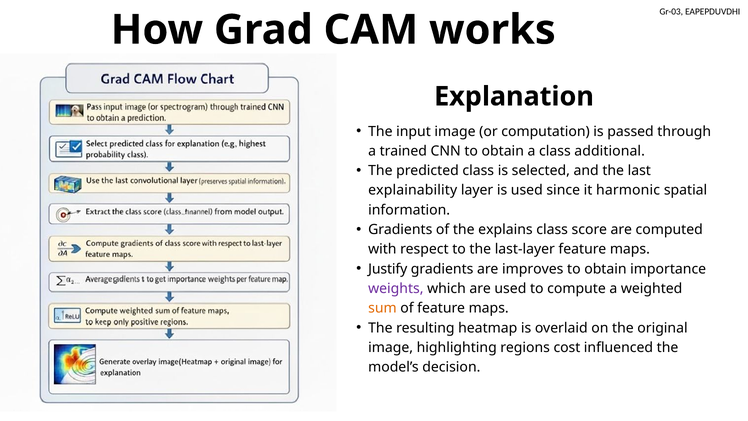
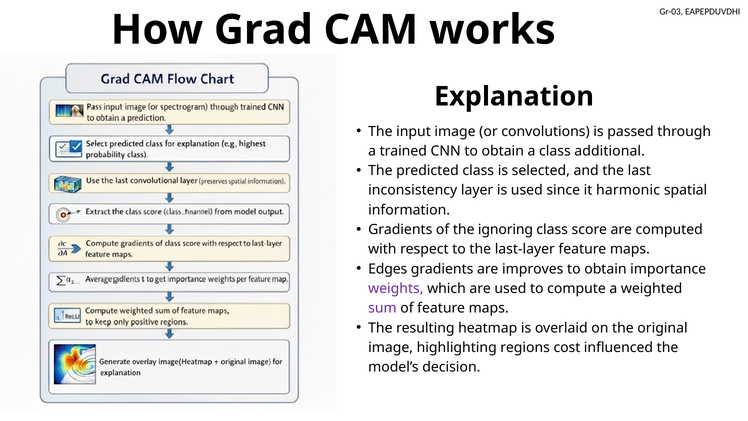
computation: computation -> convolutions
explainability: explainability -> inconsistency
explains: explains -> ignoring
Justify: Justify -> Edges
sum colour: orange -> purple
